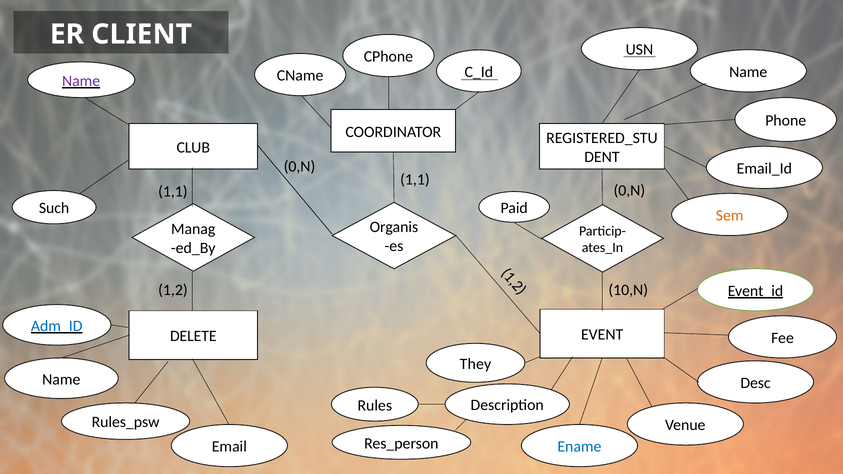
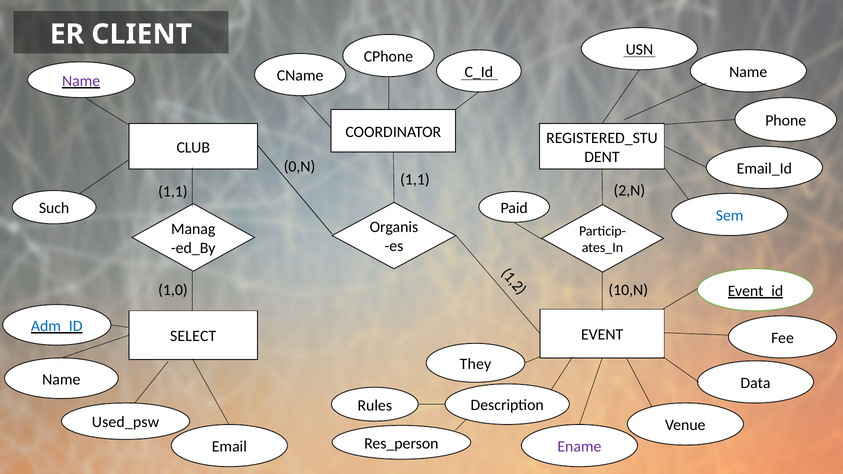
0,N at (629, 191): 0,N -> 2,N
Sem colour: orange -> blue
1,2: 1,2 -> 1,0
DELETE: DELETE -> SELECT
Desc: Desc -> Data
Rules_psw: Rules_psw -> Used_psw
Ename colour: blue -> purple
